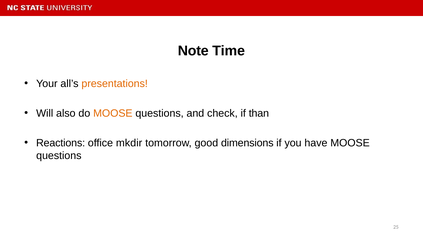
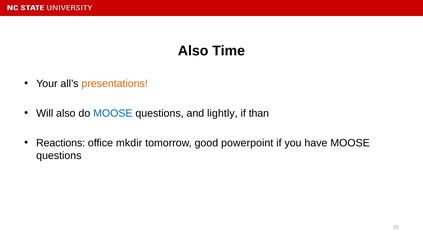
Note at (193, 51): Note -> Also
MOOSE at (113, 113) colour: orange -> blue
check: check -> lightly
dimensions: dimensions -> powerpoint
